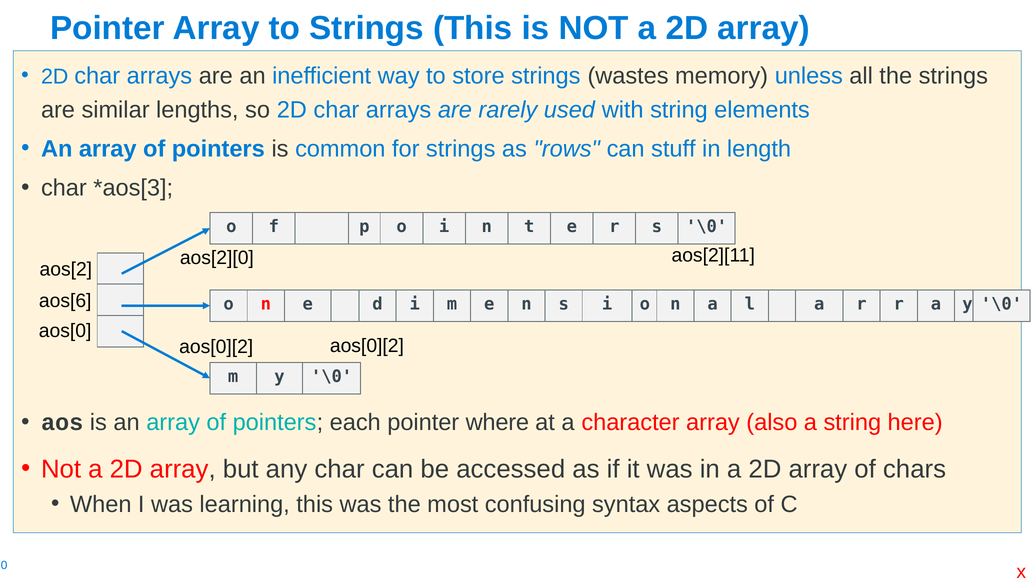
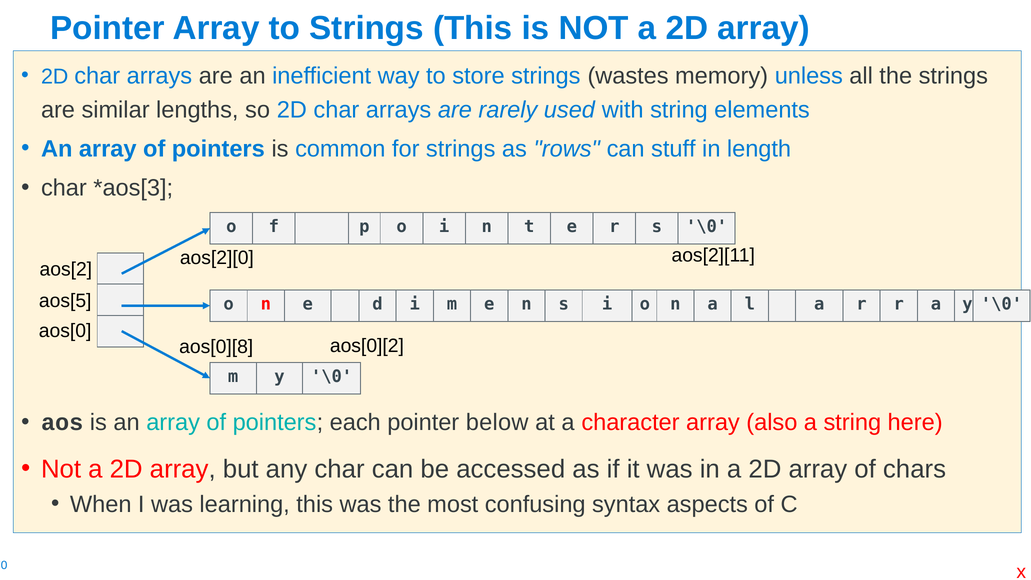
aos[6: aos[6 -> aos[5
aos[0][2 at (216, 347): aos[0][2 -> aos[0][8
where: where -> below
